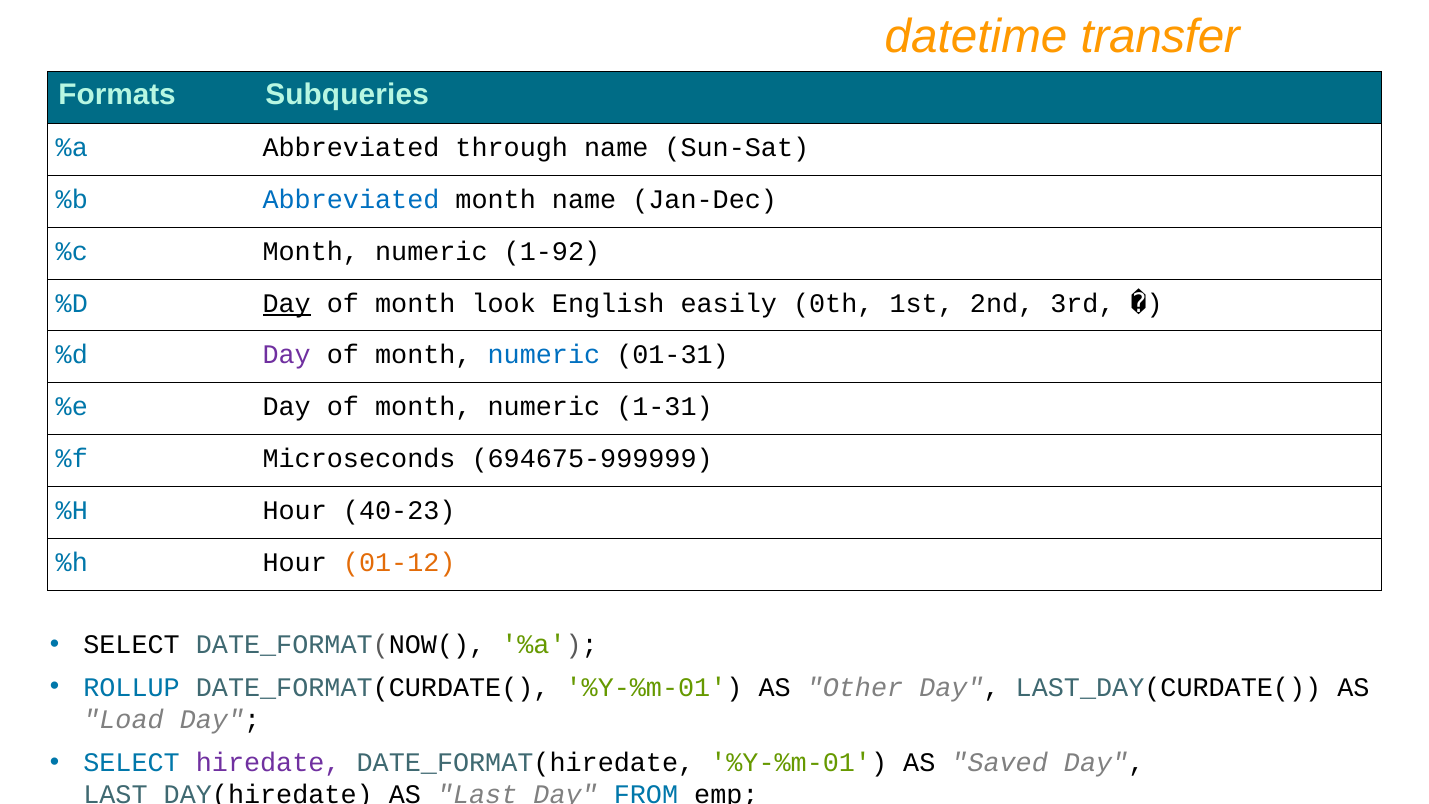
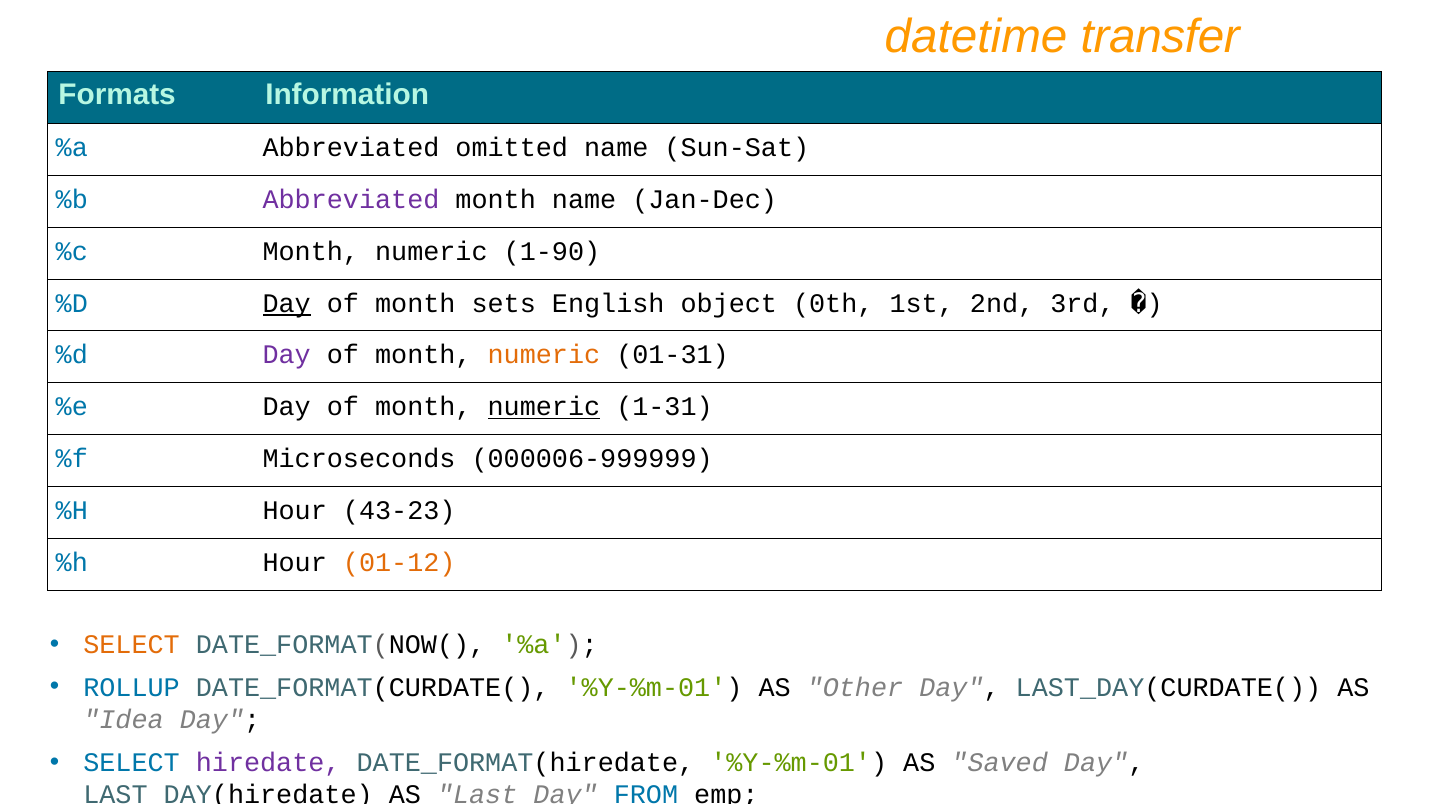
Subqueries: Subqueries -> Information
through: through -> omitted
Abbreviated at (351, 200) colour: blue -> purple
1-92: 1-92 -> 1-90
look: look -> sets
easily: easily -> object
numeric at (544, 355) colour: blue -> orange
numeric at (544, 407) underline: none -> present
694675-999999: 694675-999999 -> 000006-999999
40-23: 40-23 -> 43-23
SELECT at (132, 645) colour: black -> orange
Load: Load -> Idea
